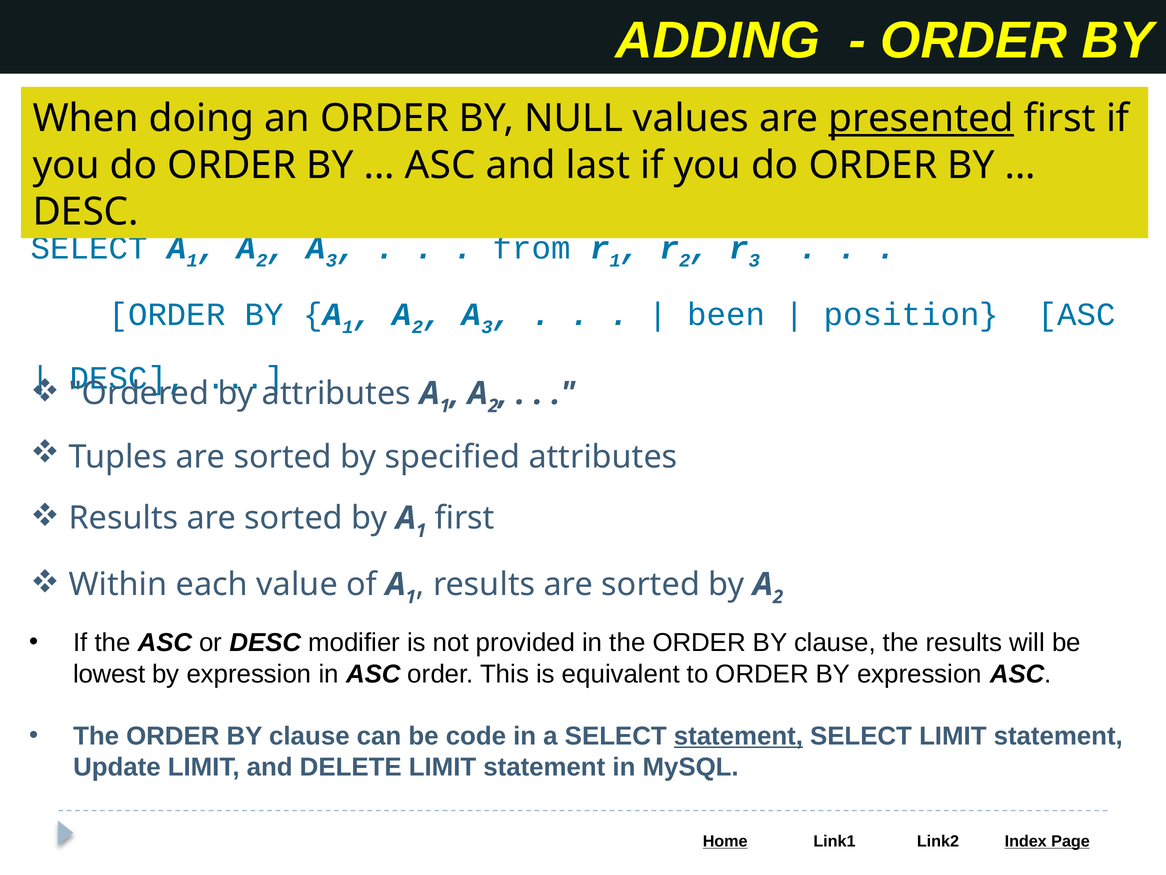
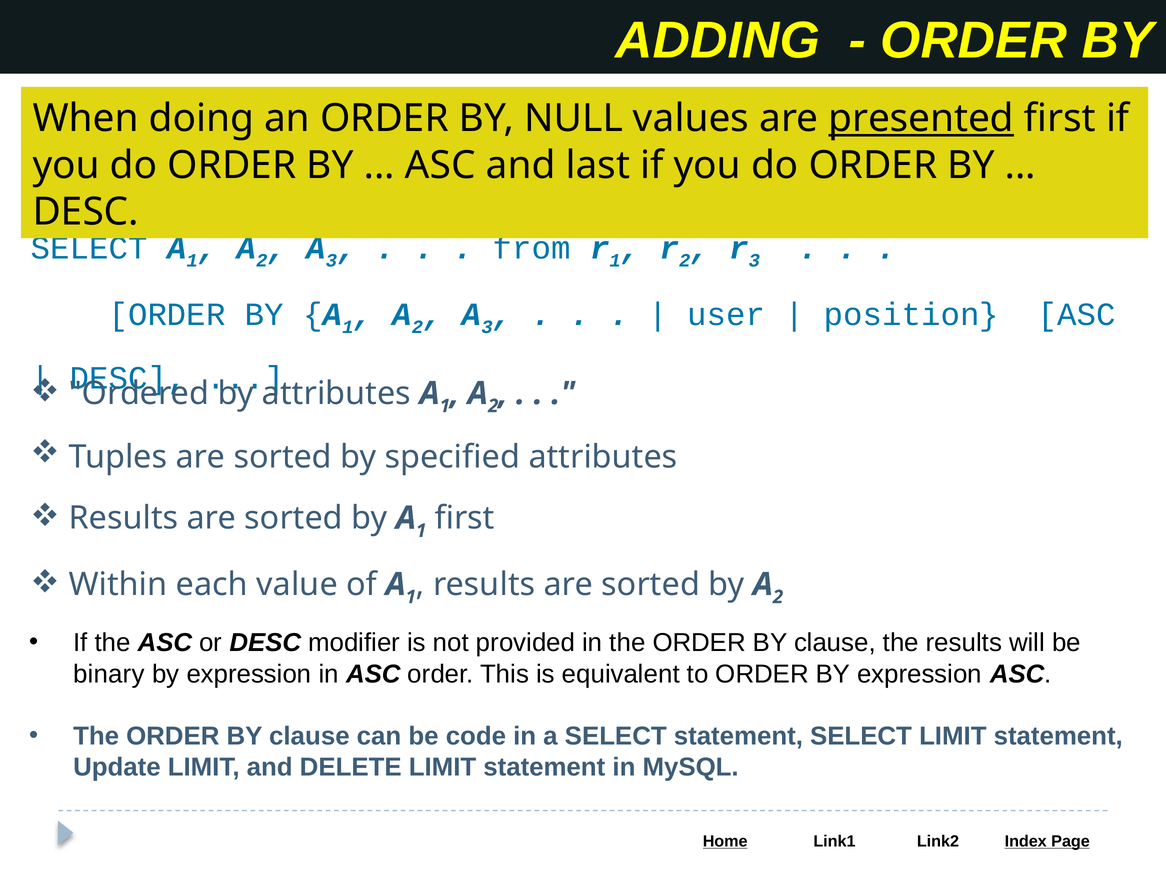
been: been -> user
lowest: lowest -> binary
statement at (738, 736) underline: present -> none
